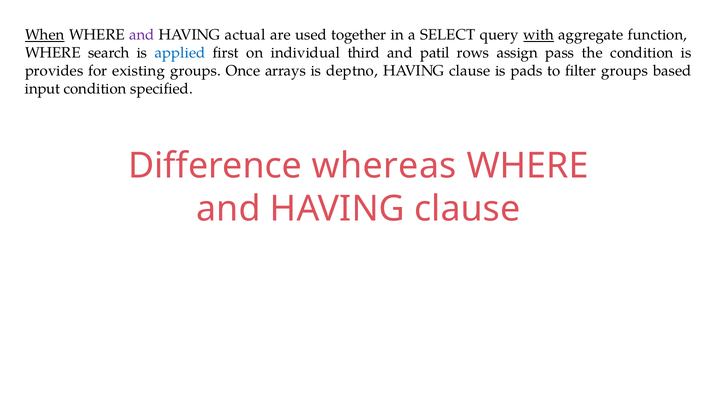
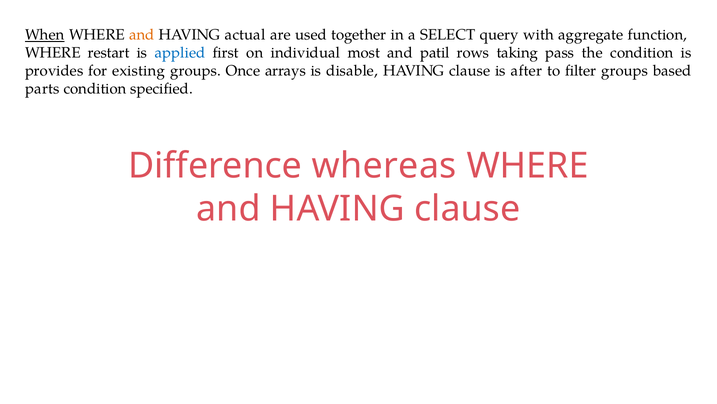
and at (142, 35) colour: purple -> orange
with underline: present -> none
search: search -> restart
third: third -> most
assign: assign -> taking
deptno: deptno -> disable
pads: pads -> after
input: input -> parts
